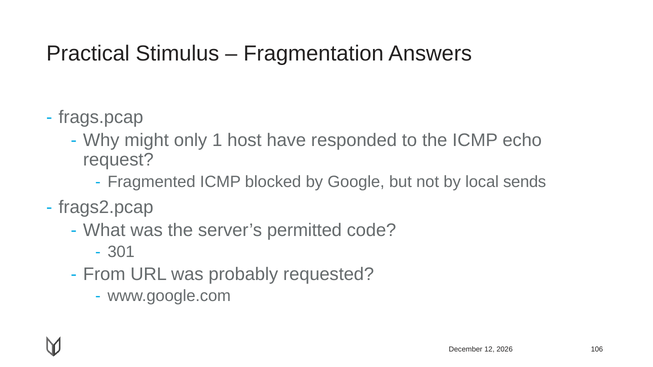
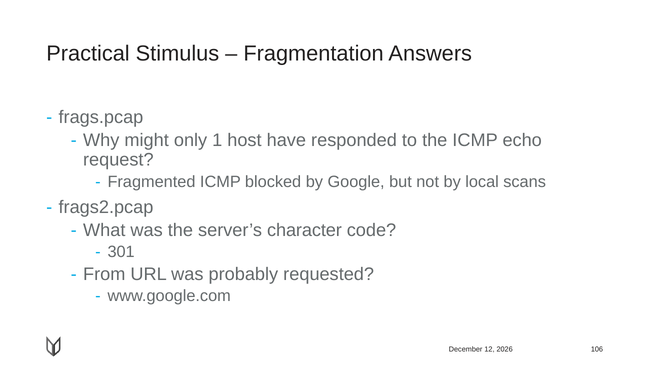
sends: sends -> scans
permitted: permitted -> character
